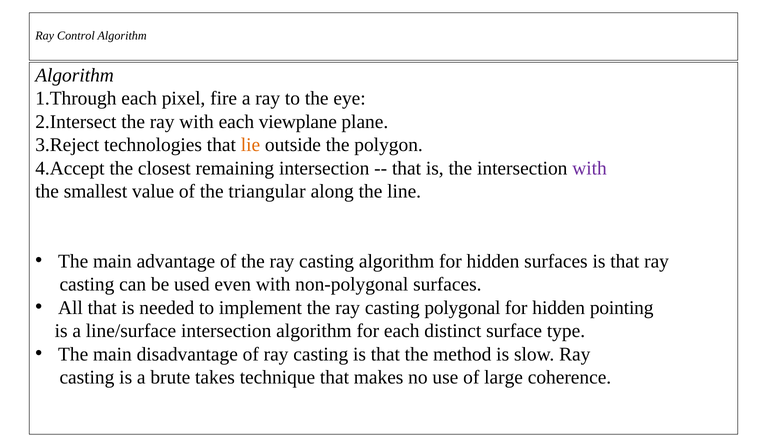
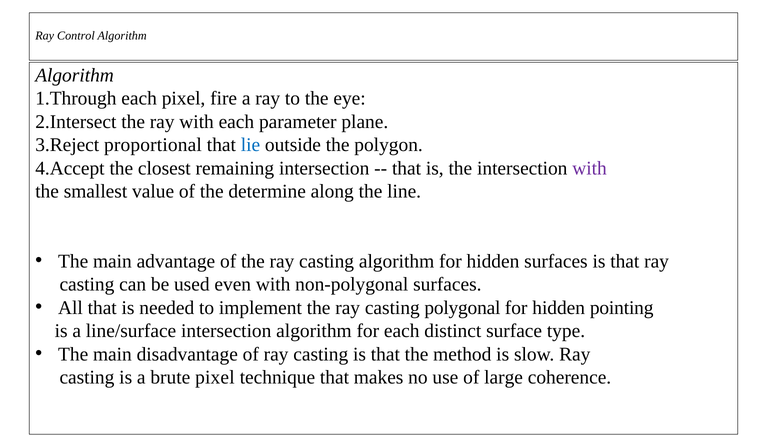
viewplane: viewplane -> parameter
technologies: technologies -> proportional
lie colour: orange -> blue
triangular: triangular -> determine
brute takes: takes -> pixel
